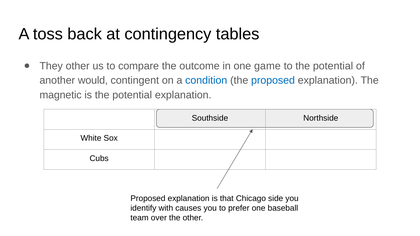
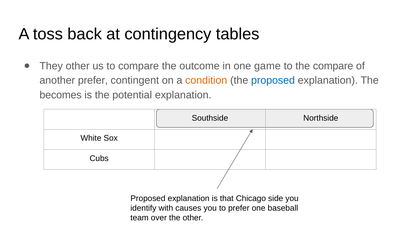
to the potential: potential -> compare
another would: would -> prefer
condition colour: blue -> orange
magnetic: magnetic -> becomes
